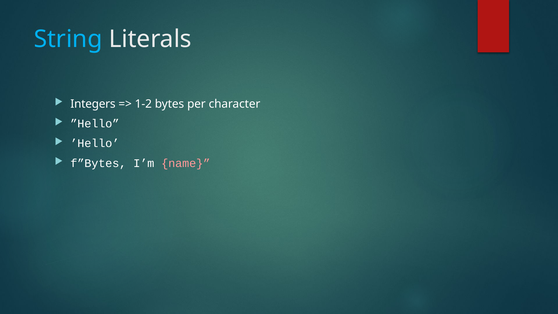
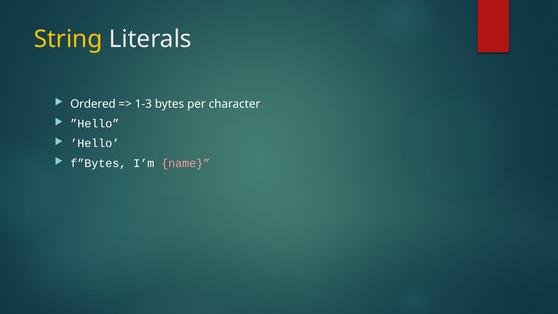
String colour: light blue -> yellow
Integers: Integers -> Ordered
1-2: 1-2 -> 1-3
